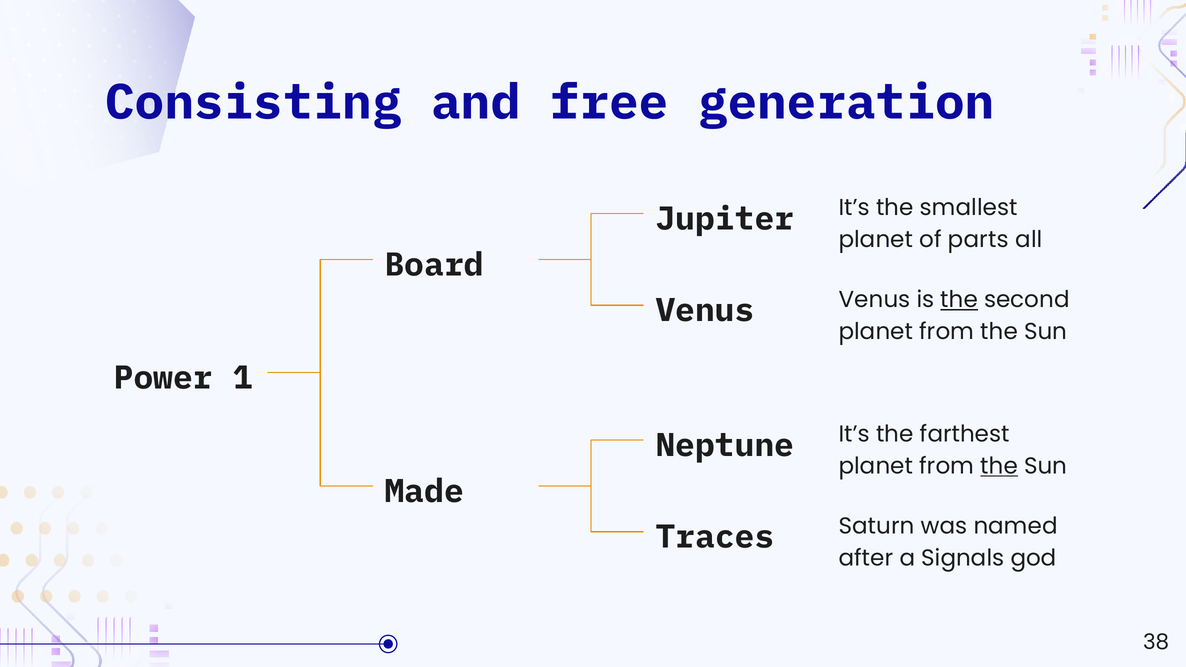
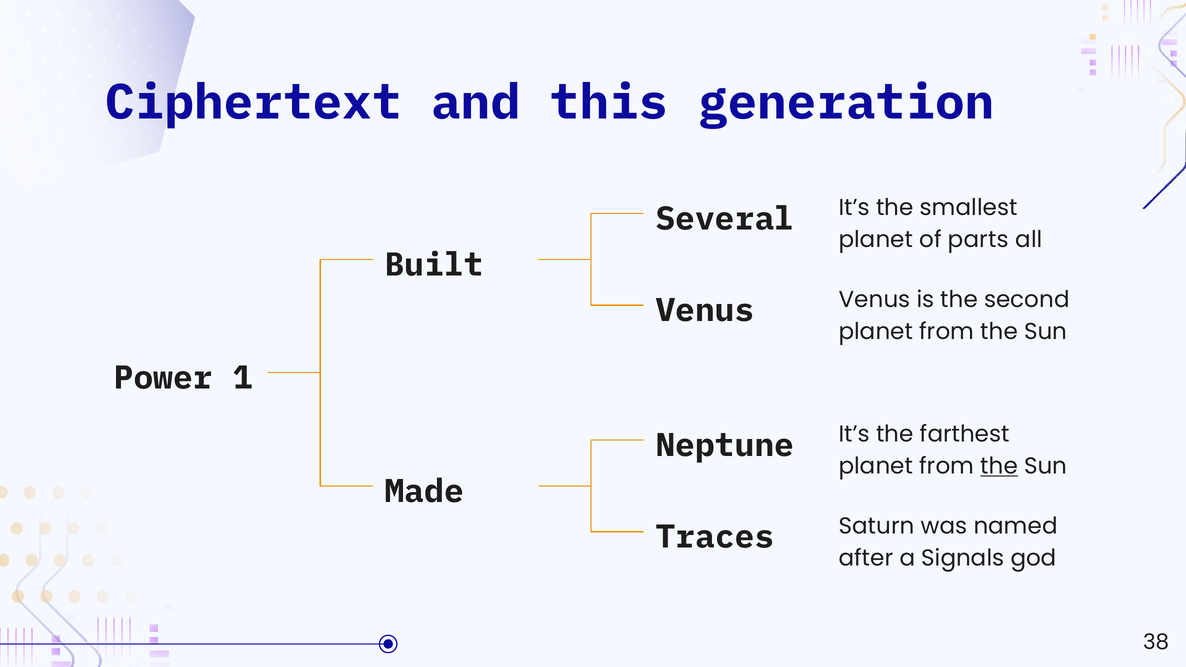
Consisting: Consisting -> Ciphertext
free: free -> this
Jupiter: Jupiter -> Several
Board: Board -> Built
the at (959, 300) underline: present -> none
